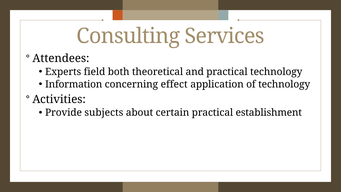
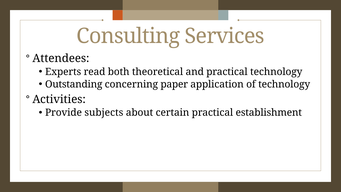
field: field -> read
Information: Information -> Outstanding
effect: effect -> paper
